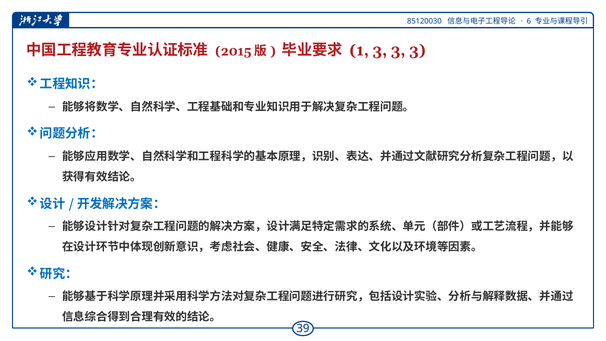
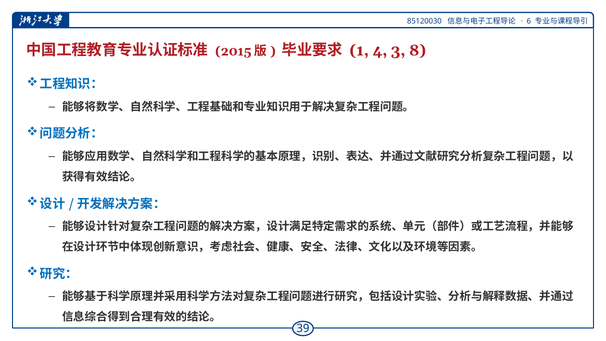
1 3: 3 -> 4
3 at (417, 50): 3 -> 8
